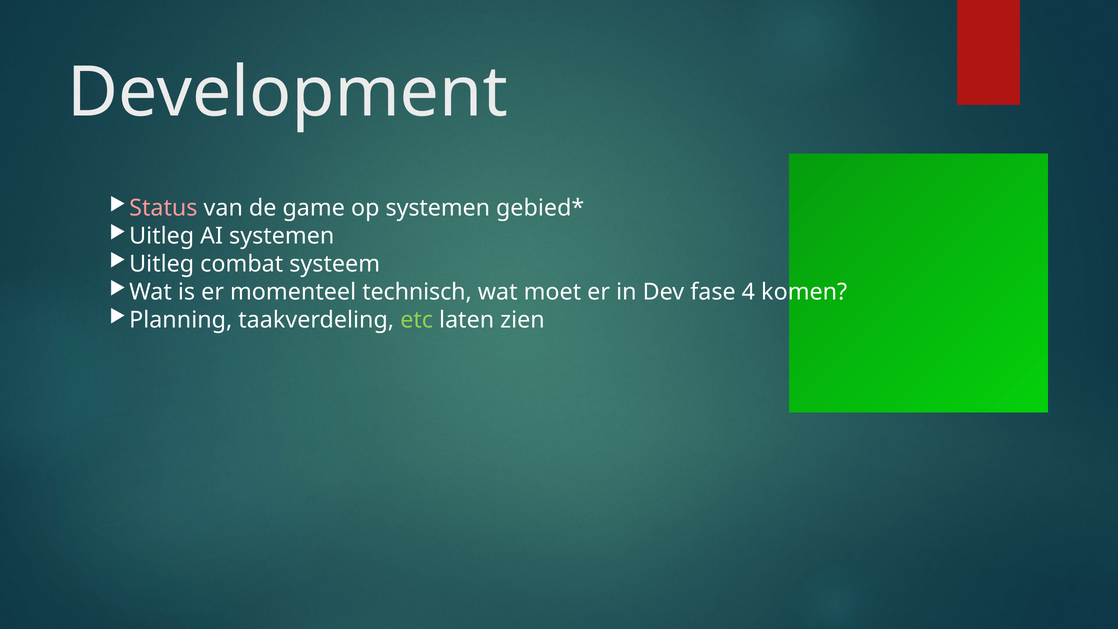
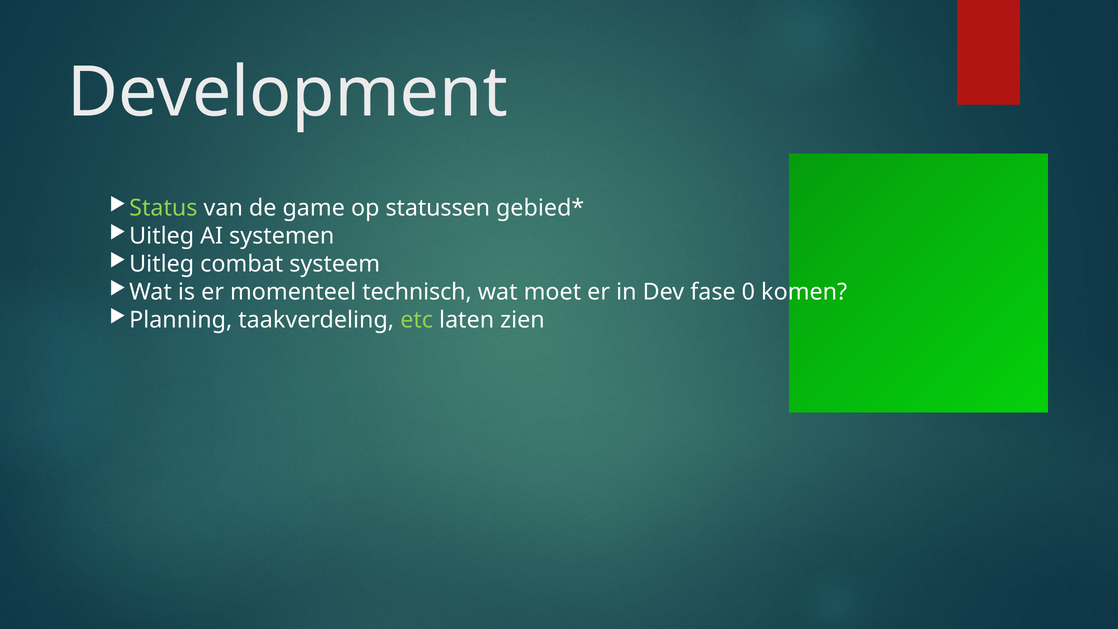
Status colour: pink -> light green
op systemen: systemen -> statussen
4: 4 -> 0
